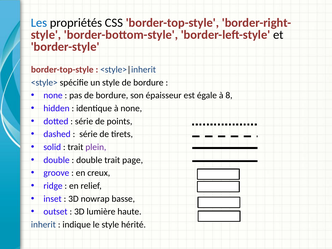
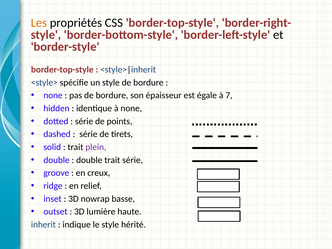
Les colour: blue -> orange
8: 8 -> 7
trait page: page -> série
